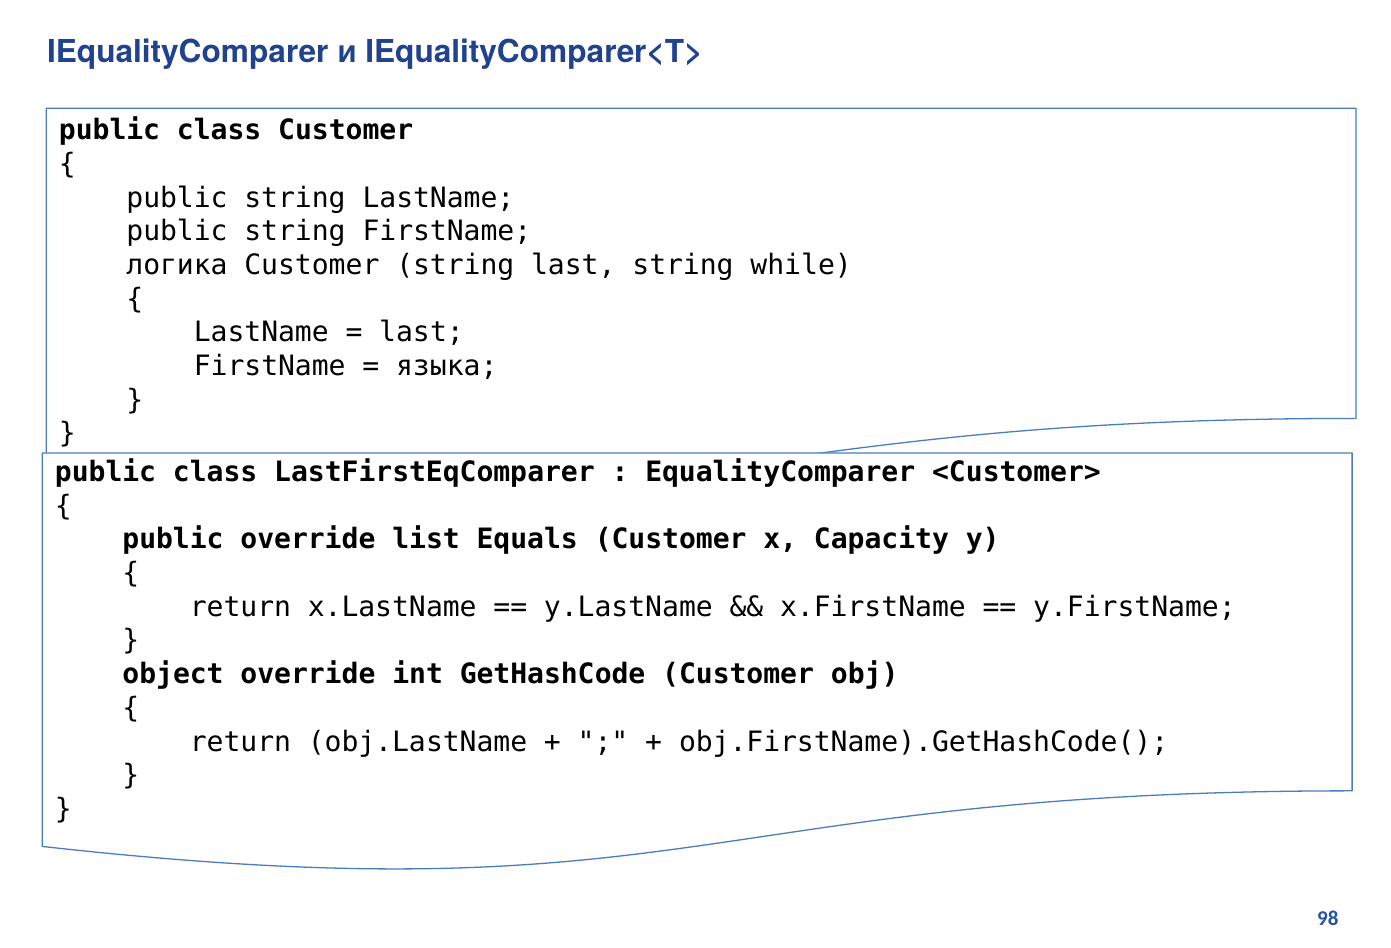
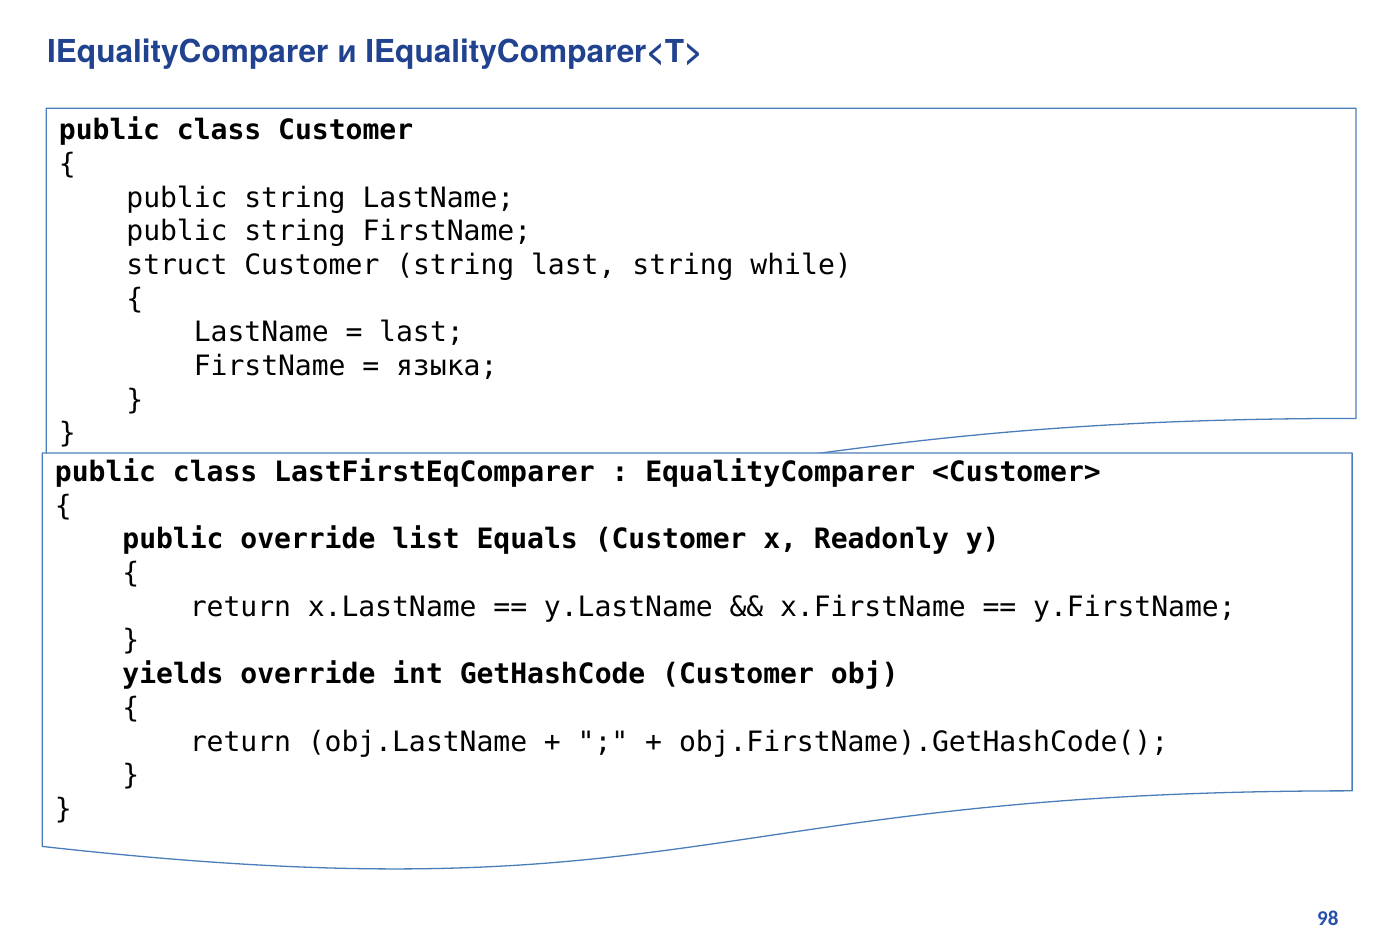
логика: логика -> struct
Capacity: Capacity -> Readonly
object: object -> yields
